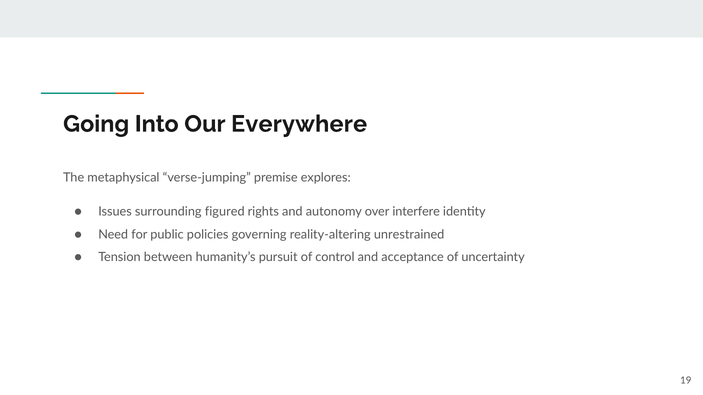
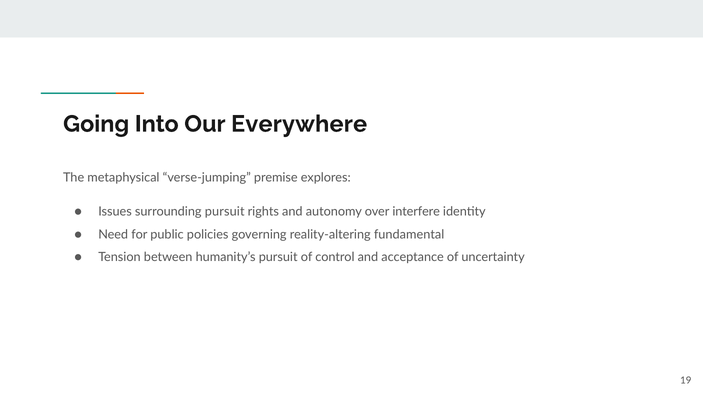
surrounding figured: figured -> pursuit
unrestrained: unrestrained -> fundamental
